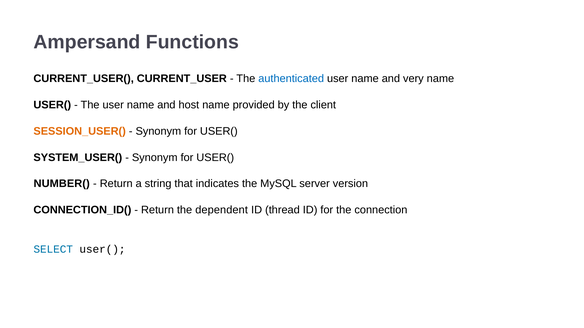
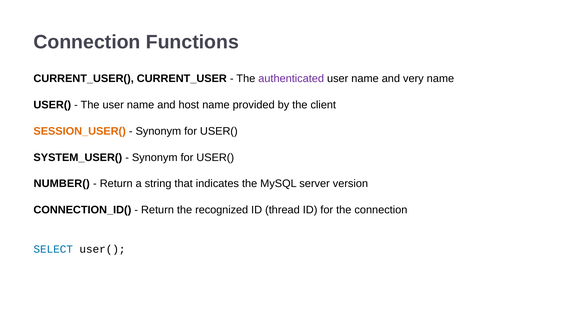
Ampersand at (87, 42): Ampersand -> Connection
authenticated colour: blue -> purple
dependent: dependent -> recognized
